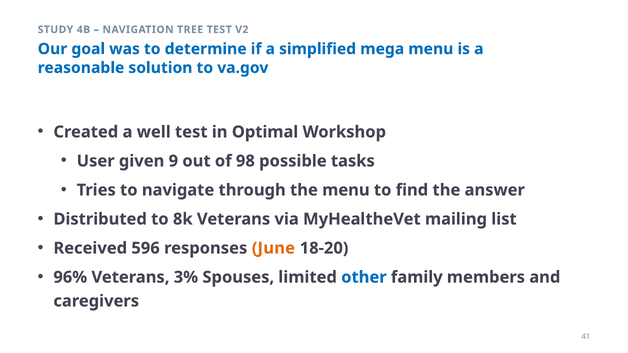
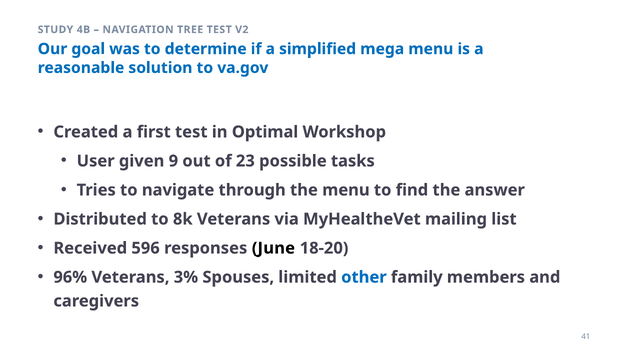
well: well -> first
98: 98 -> 23
June colour: orange -> black
